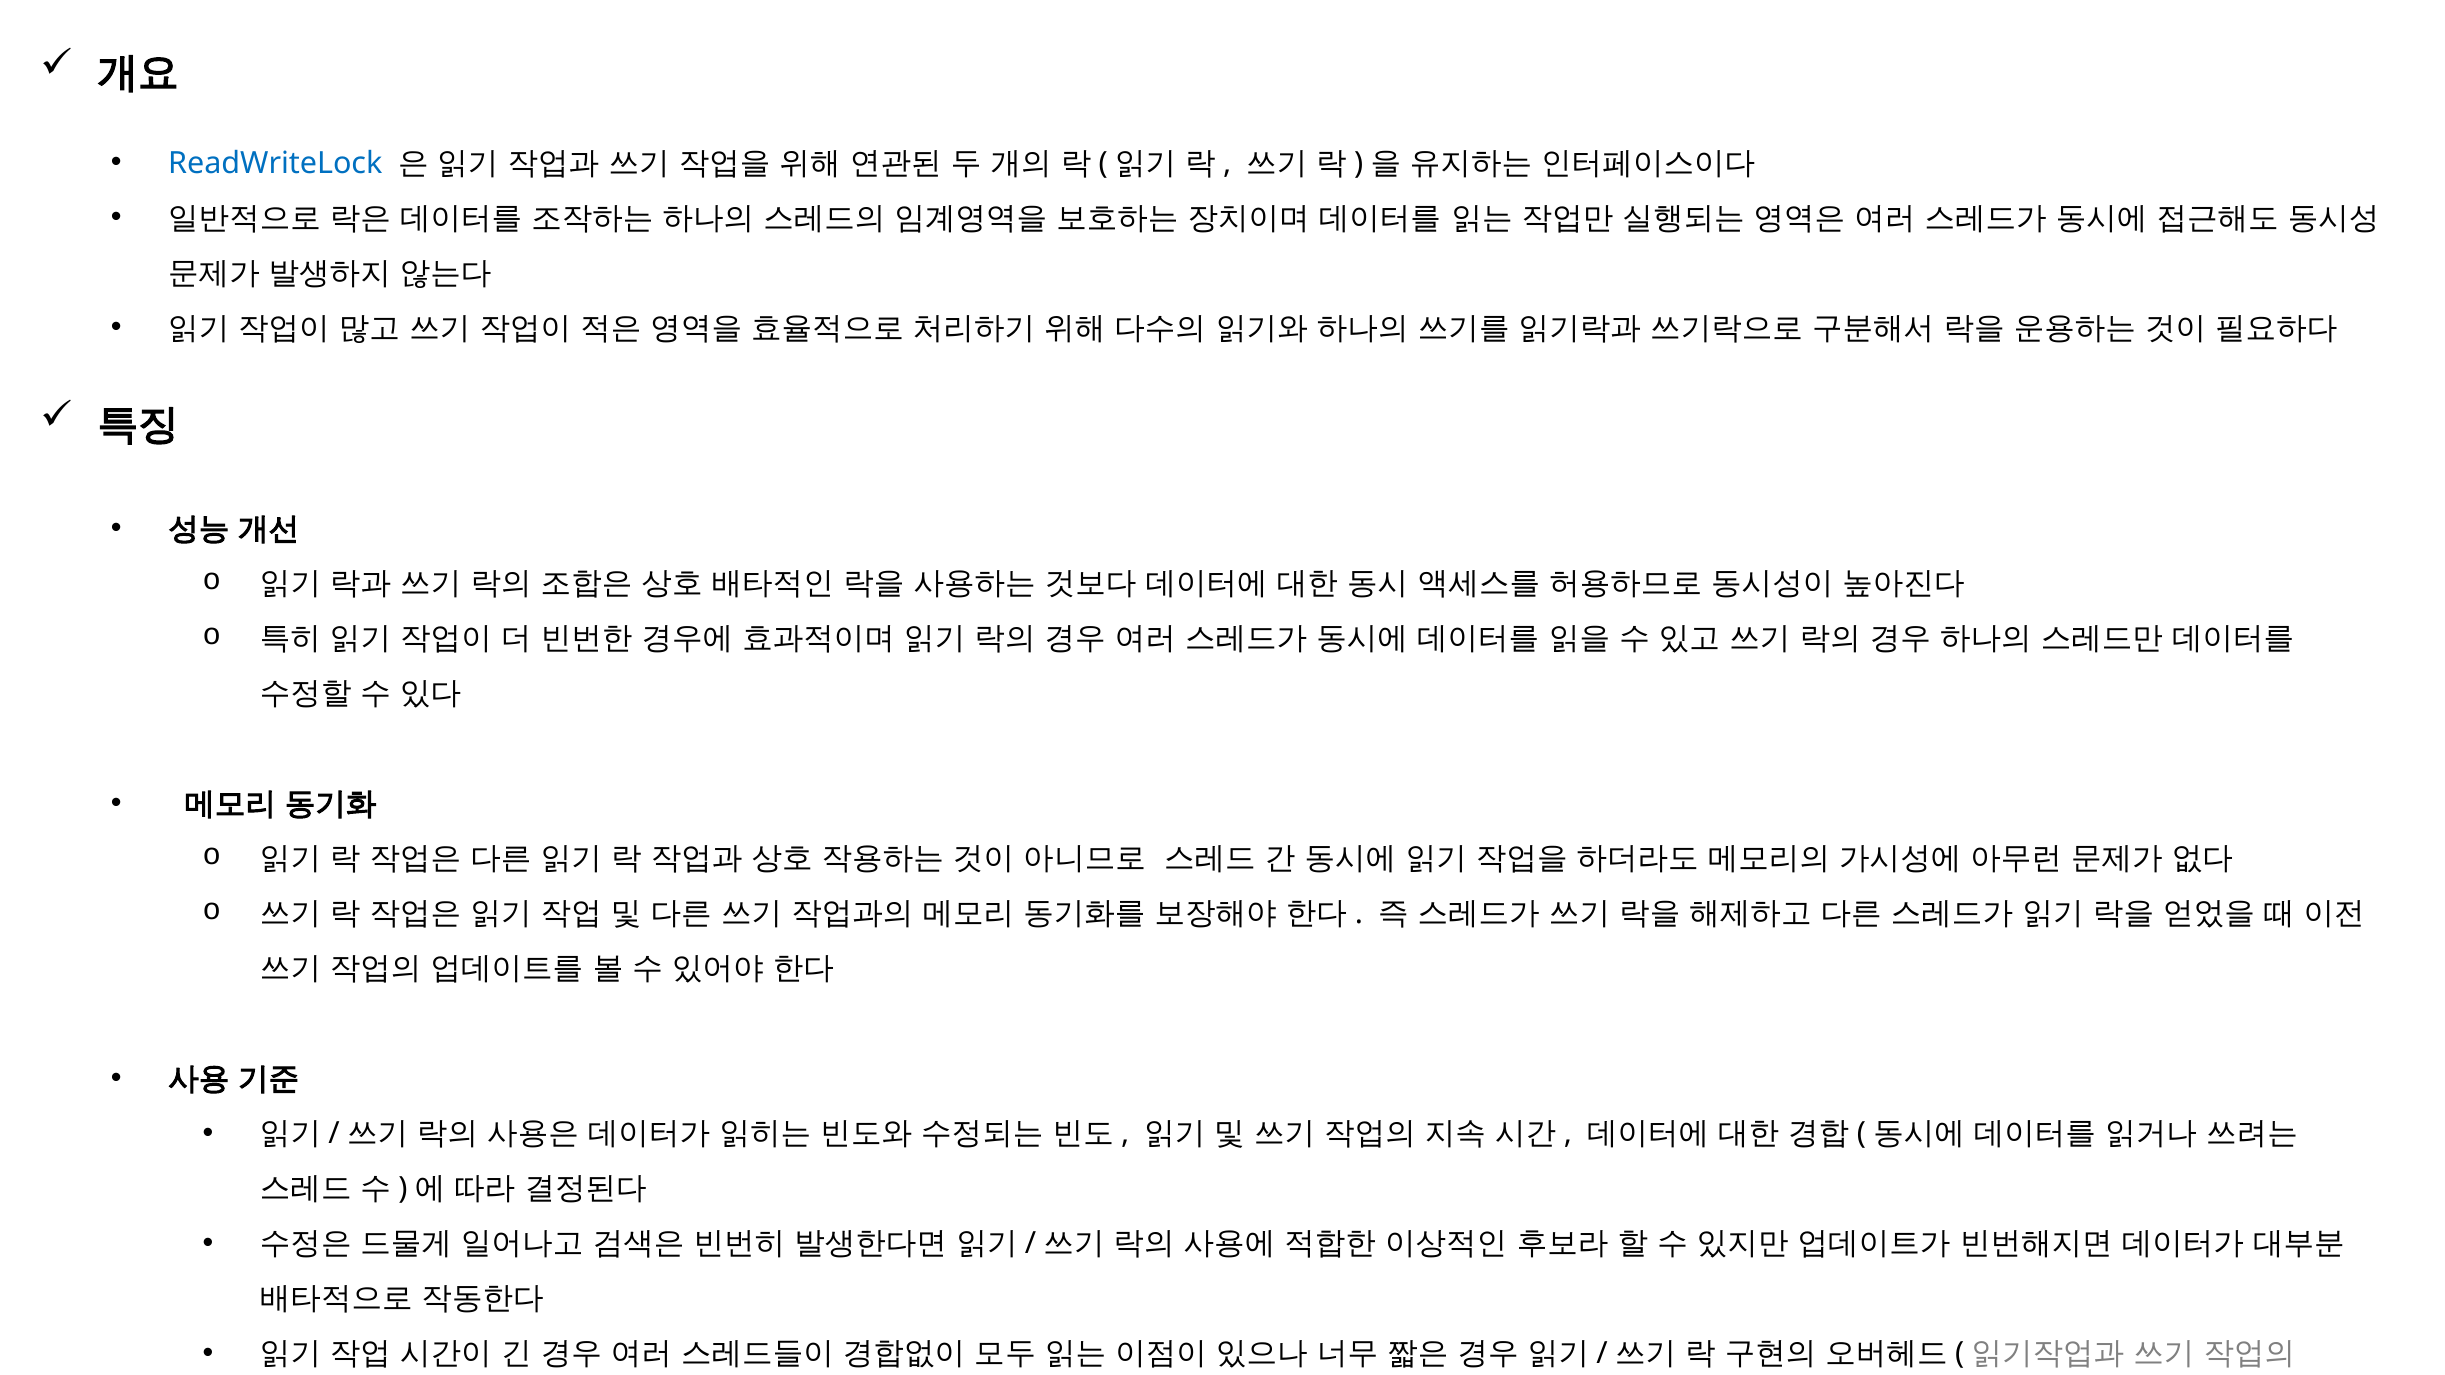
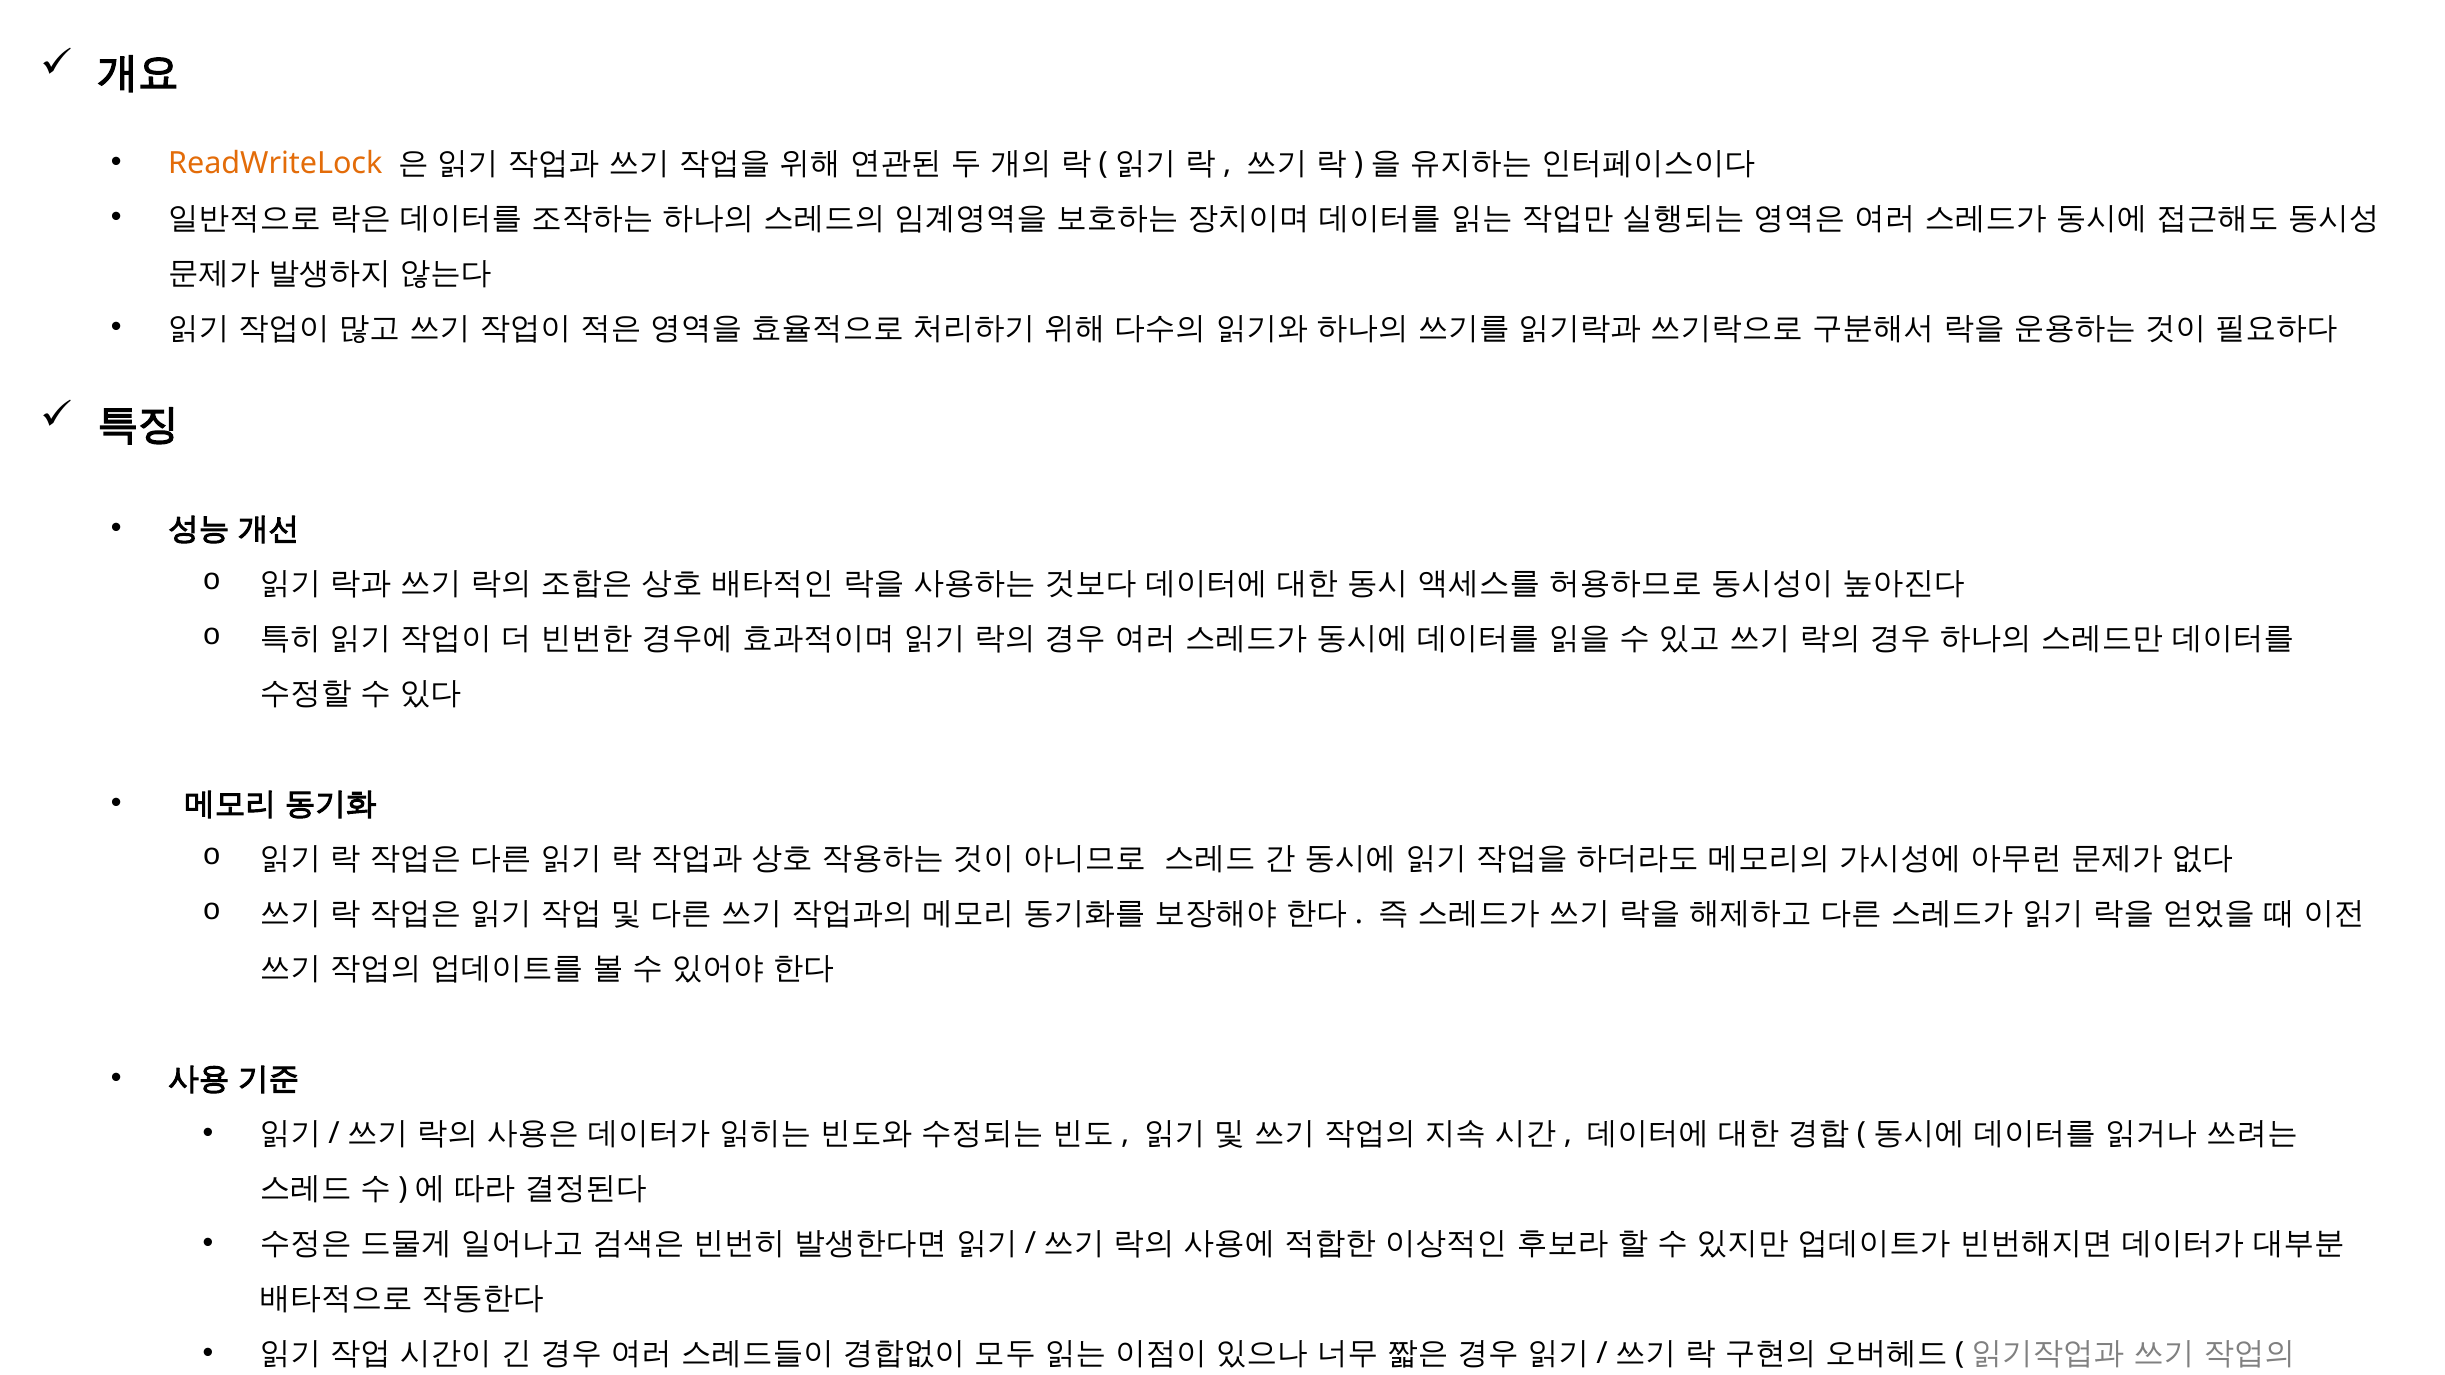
ReadWriteLock colour: blue -> orange
